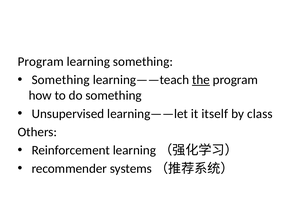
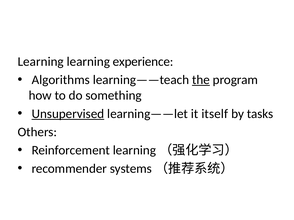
Program at (41, 62): Program -> Learning
learning something: something -> experience
Something at (61, 80): Something -> Algorithms
Unsupervised underline: none -> present
class: class -> tasks
